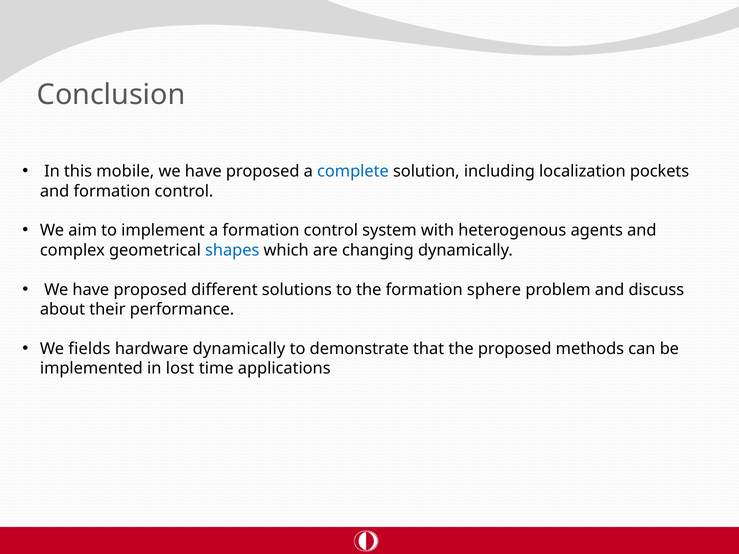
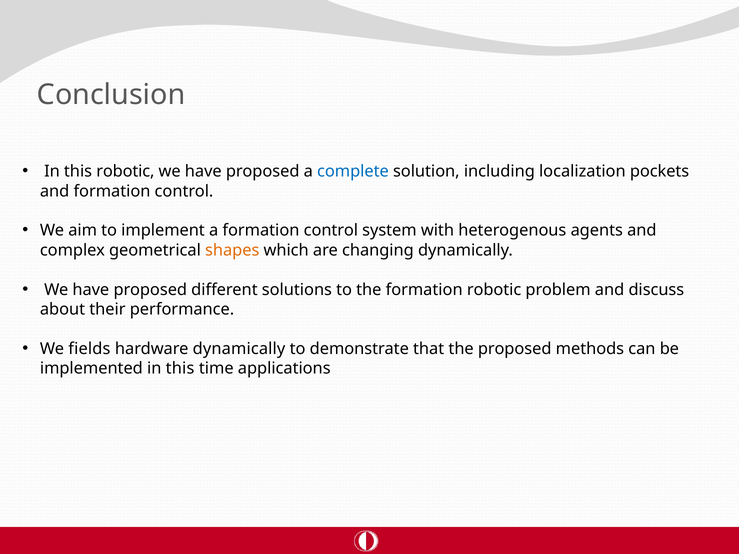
this mobile: mobile -> robotic
shapes colour: blue -> orange
formation sphere: sphere -> robotic
implemented in lost: lost -> this
